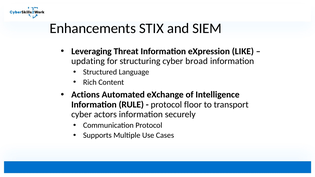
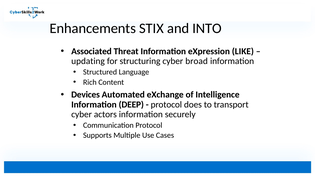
SIEM: SIEM -> INTO
Leveraging: Leveraging -> Associated
Actions: Actions -> Devices
RULE: RULE -> DEEP
floor: floor -> does
